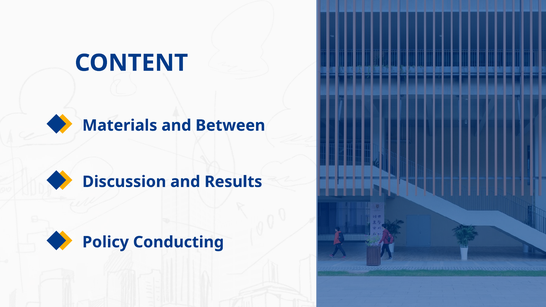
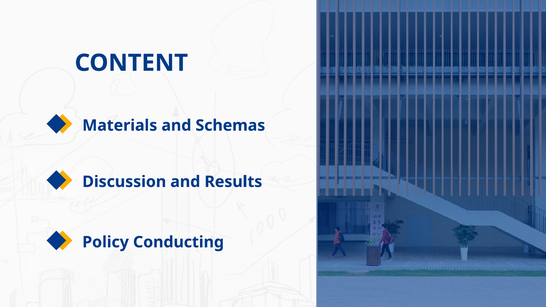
Between: Between -> Schemas
